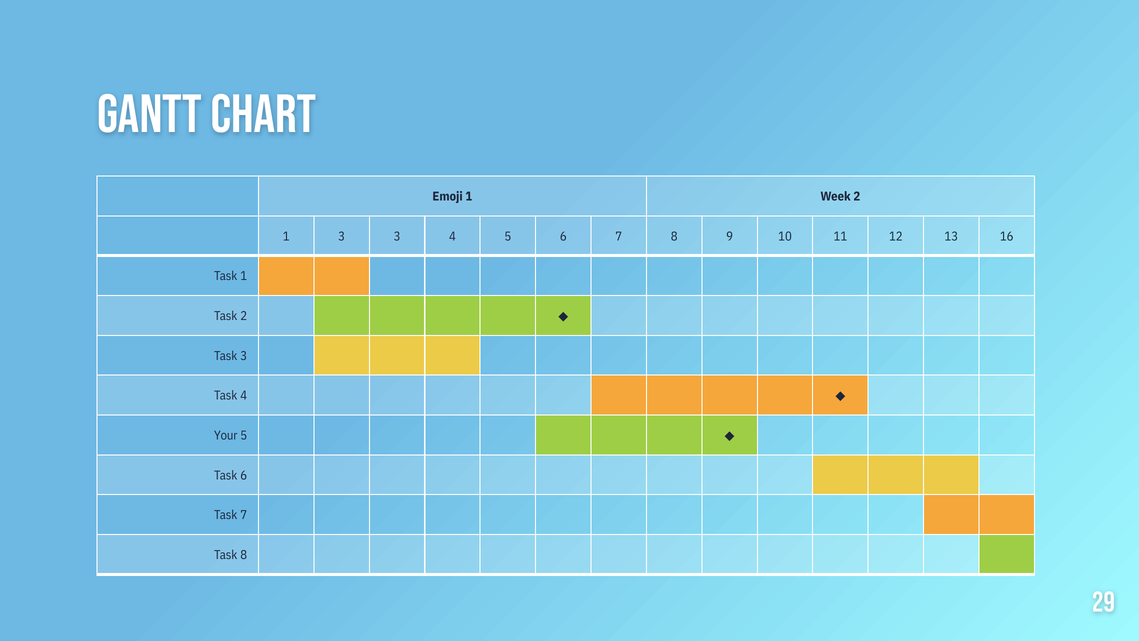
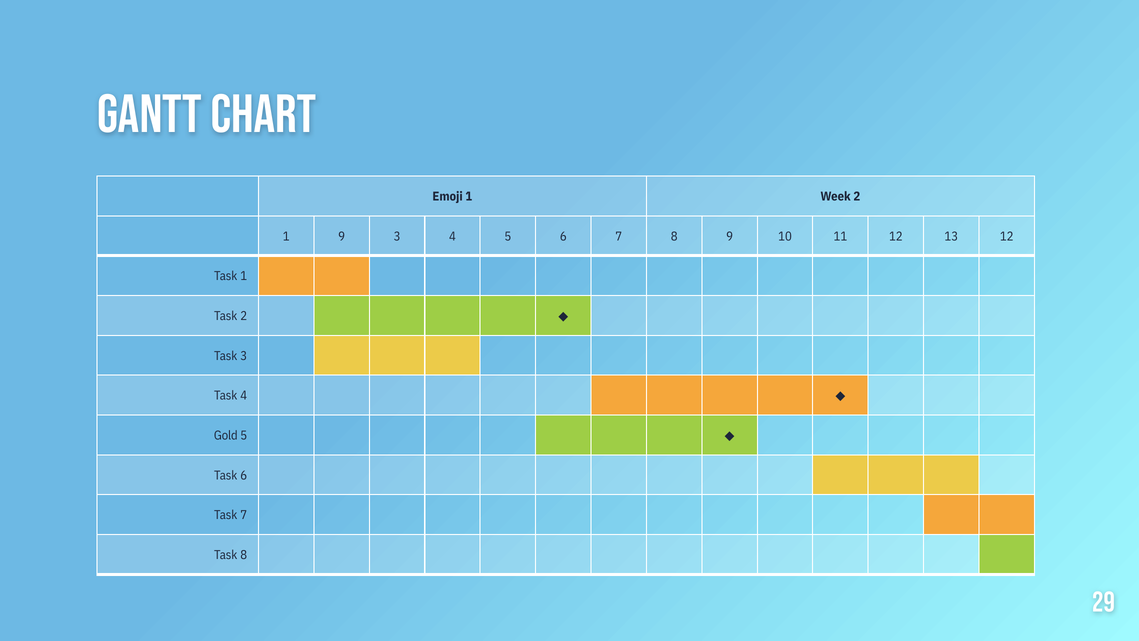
1 3: 3 -> 9
13 16: 16 -> 12
Your: Your -> Gold
